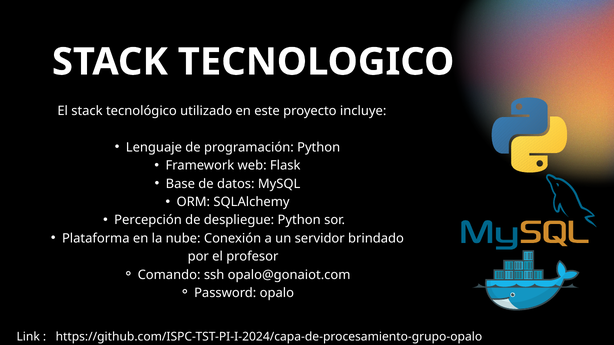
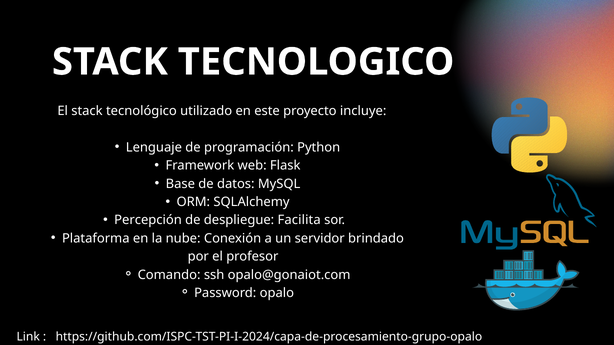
despliegue Python: Python -> Facilita
